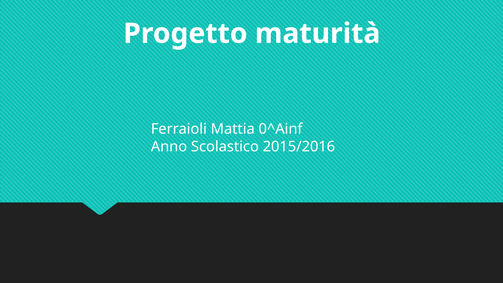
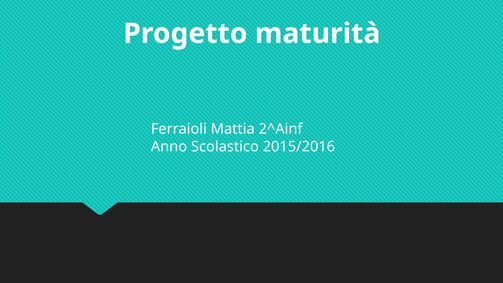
0^Ainf: 0^Ainf -> 2^Ainf
